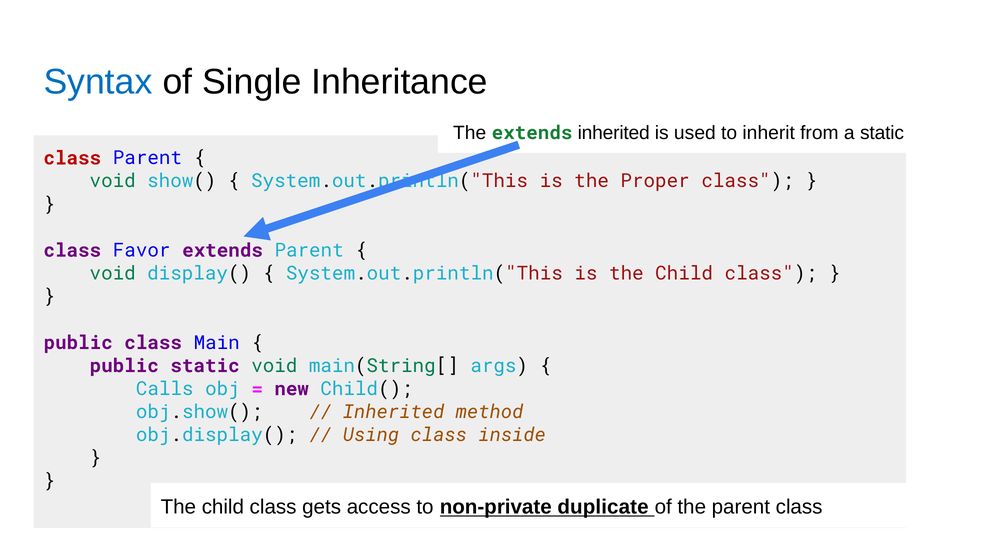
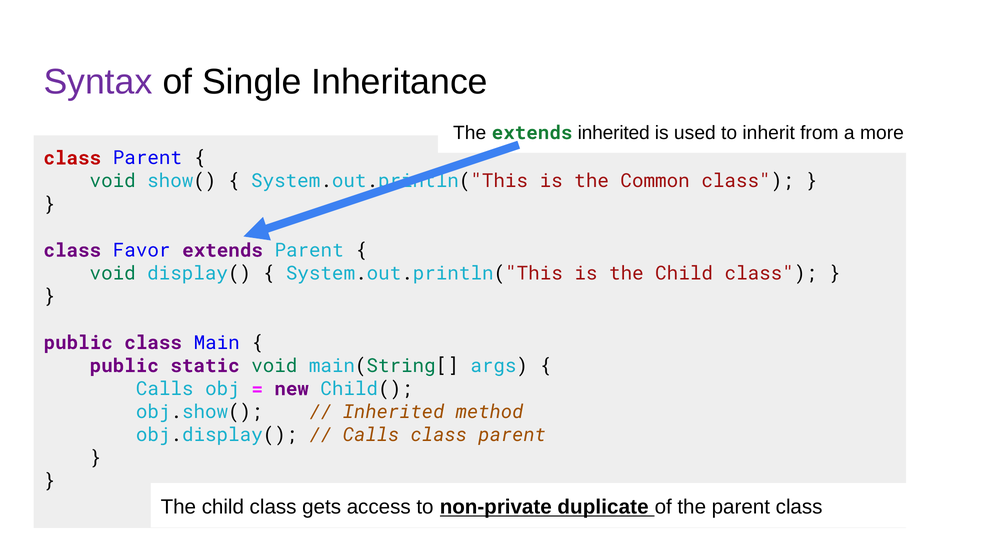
Syntax colour: blue -> purple
a static: static -> more
Proper: Proper -> Common
Using at (371, 435): Using -> Calls
inside at (512, 435): inside -> parent
